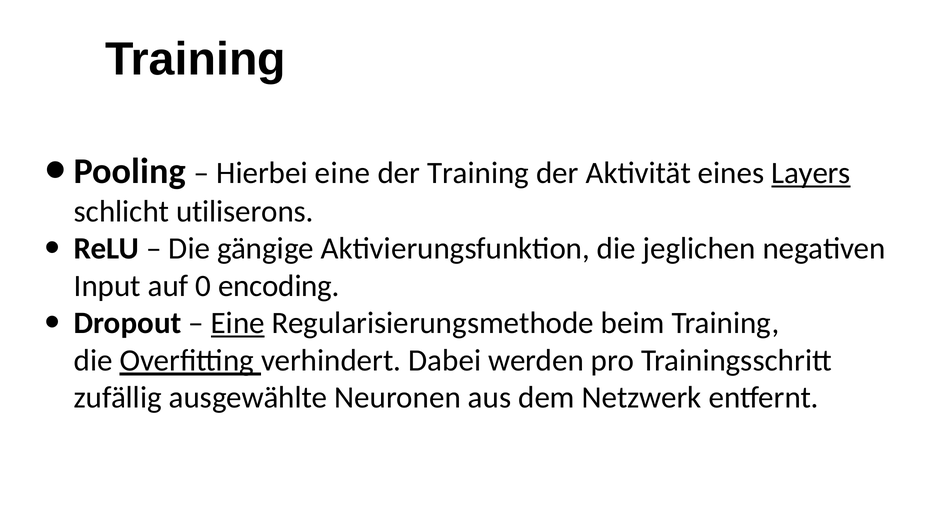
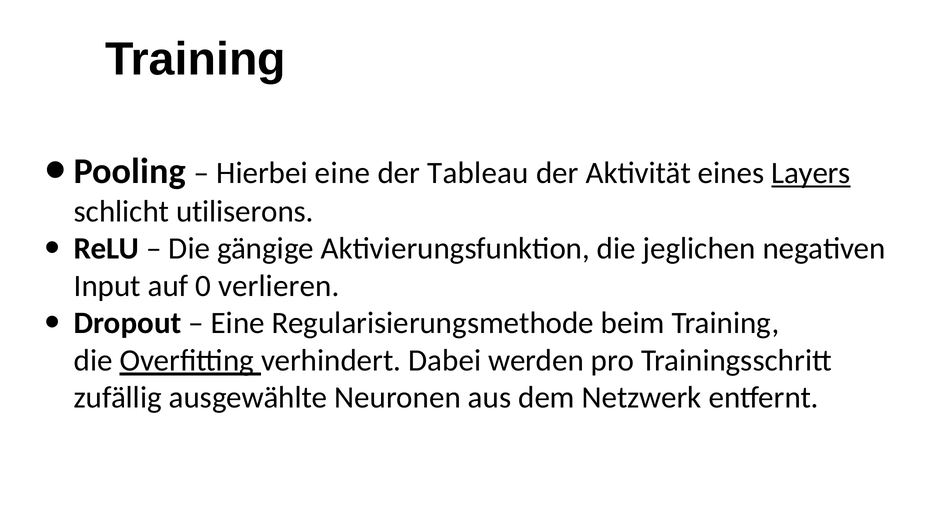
der Training: Training -> Tableau
encoding: encoding -> verlieren
Eine at (238, 323) underline: present -> none
